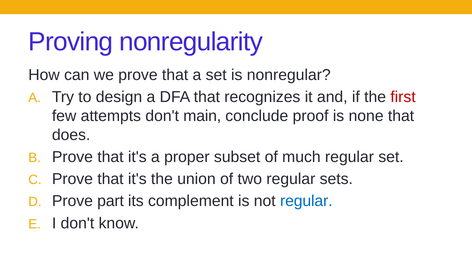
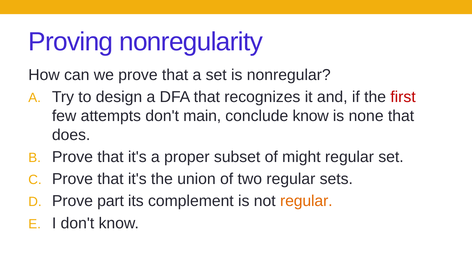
conclude proof: proof -> know
much: much -> might
regular at (306, 201) colour: blue -> orange
